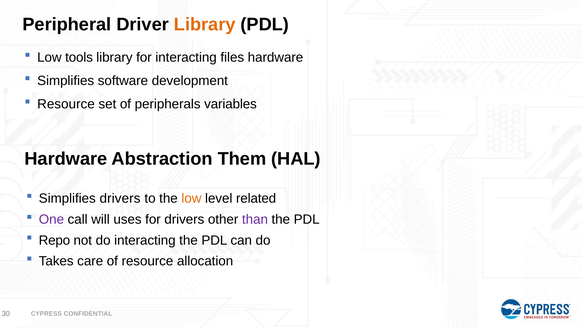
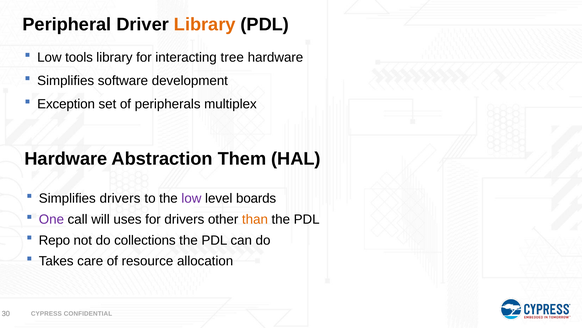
files: files -> tree
Resource at (66, 104): Resource -> Exception
variables: variables -> multiplex
low at (191, 198) colour: orange -> purple
related: related -> boards
than colour: purple -> orange
do interacting: interacting -> collections
